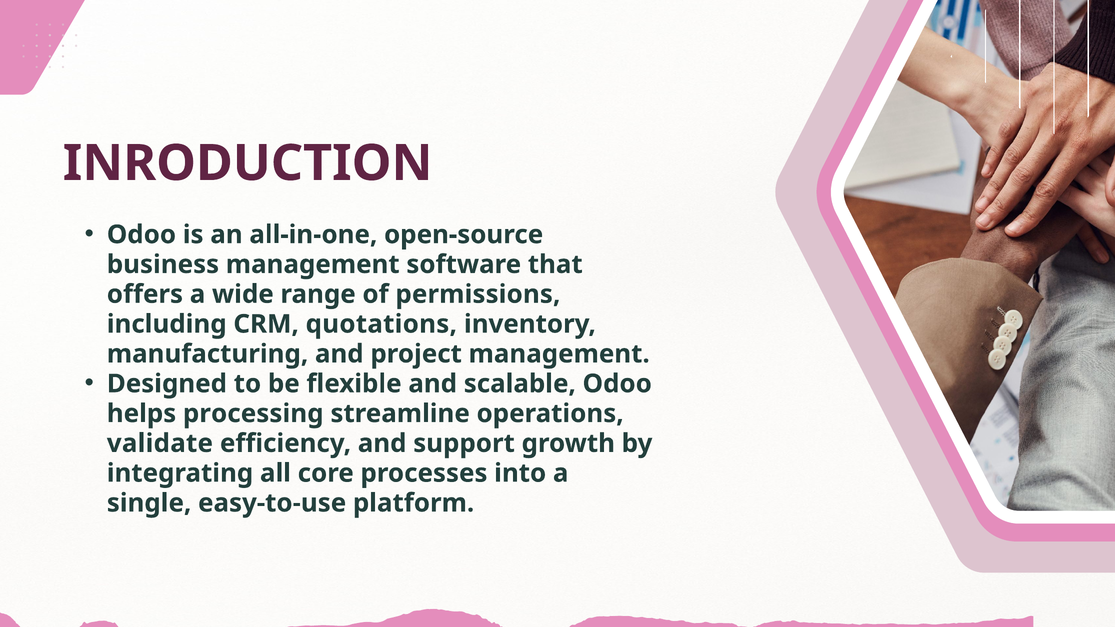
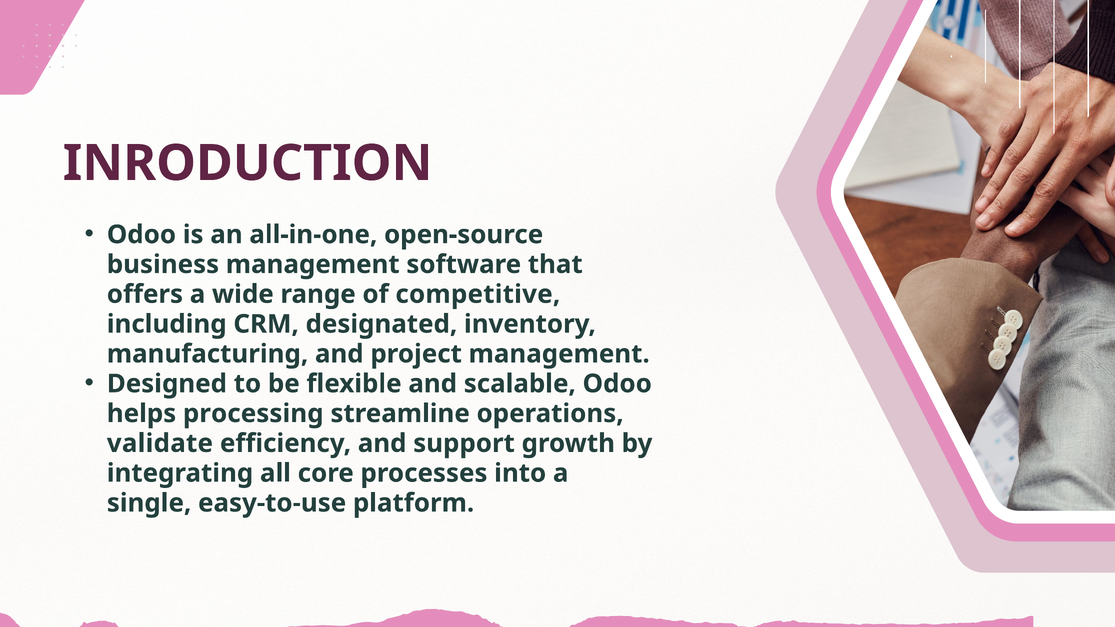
permissions: permissions -> competitive
quotations: quotations -> designated
